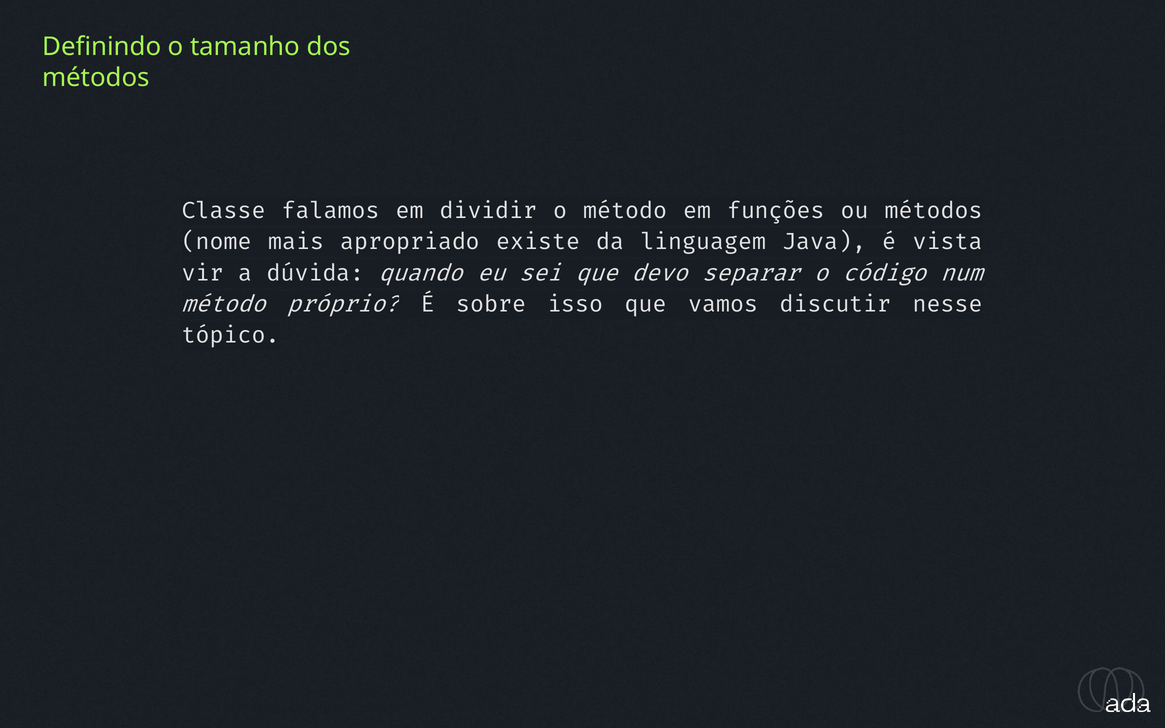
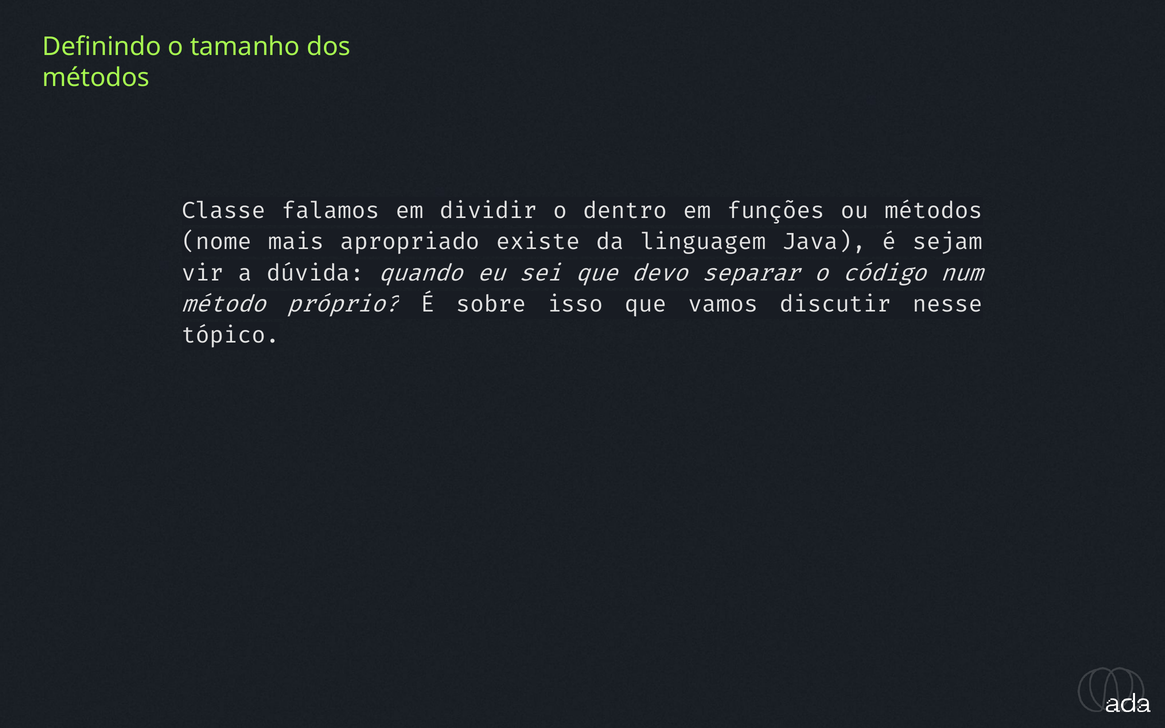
o método: método -> dentro
vista: vista -> sejam
